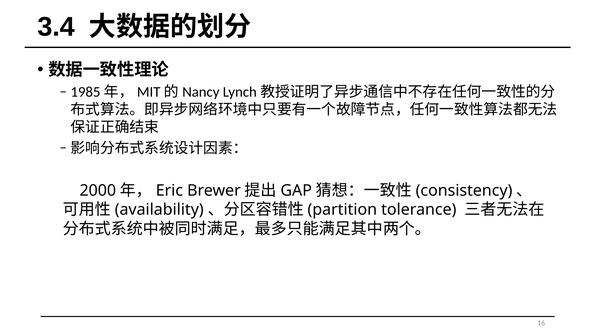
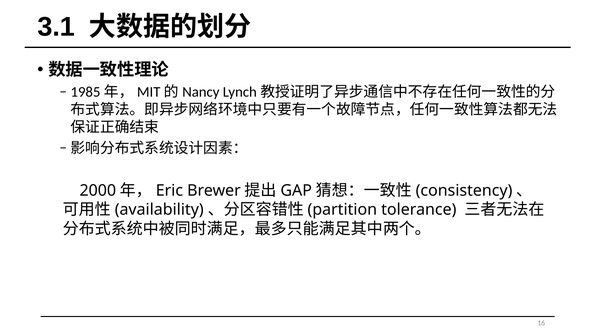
3.4: 3.4 -> 3.1
